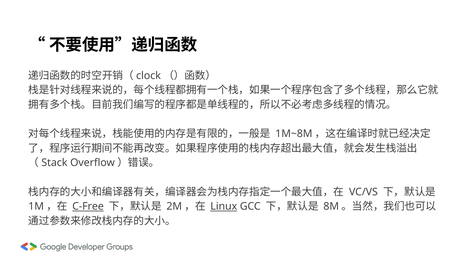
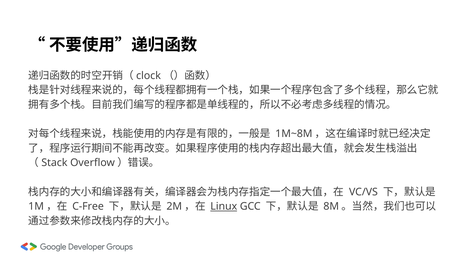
C-Free underline: present -> none
